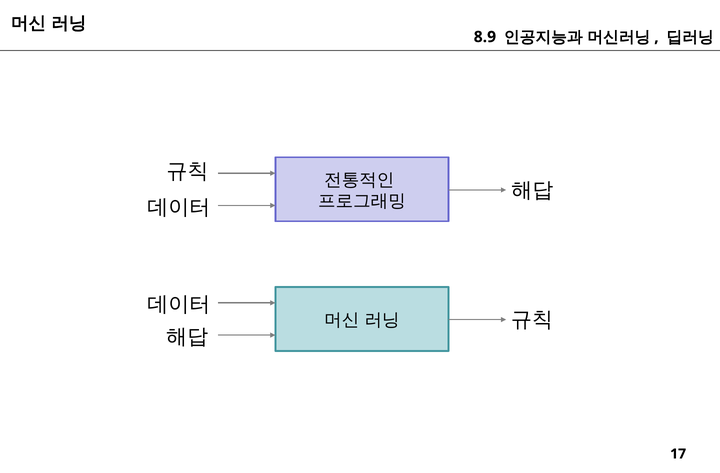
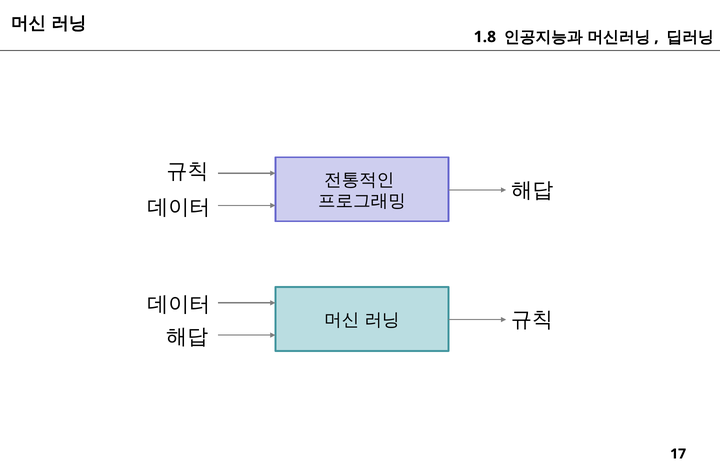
8.9: 8.9 -> 1.8
